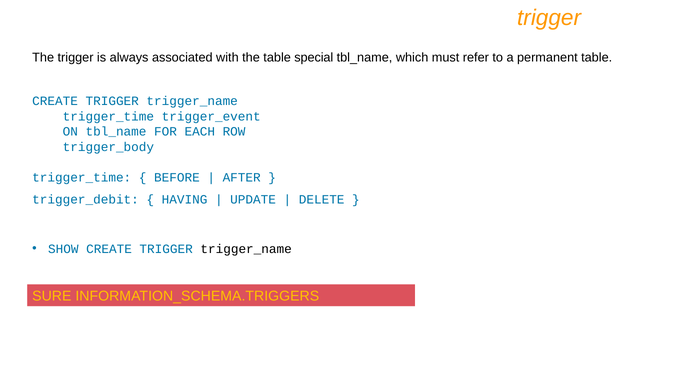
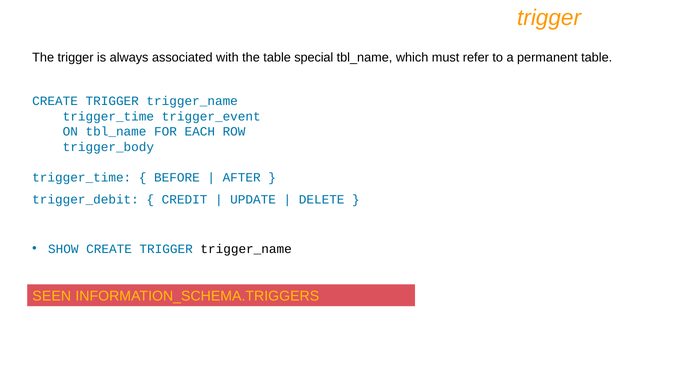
HAVING: HAVING -> CREDIT
SURE: SURE -> SEEN
